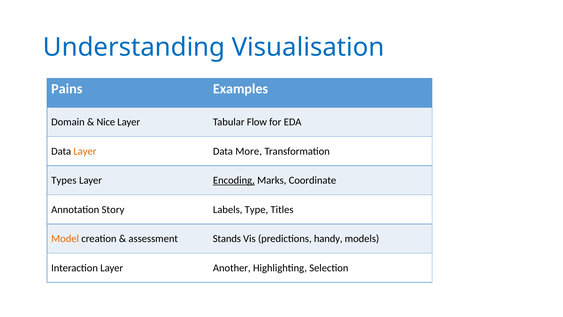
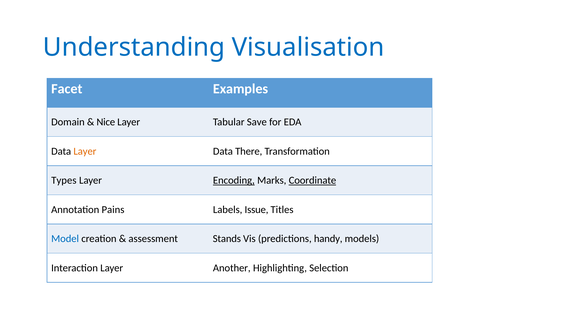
Pains: Pains -> Facet
Flow: Flow -> Save
More: More -> There
Coordinate underline: none -> present
Story: Story -> Pains
Type: Type -> Issue
Model colour: orange -> blue
